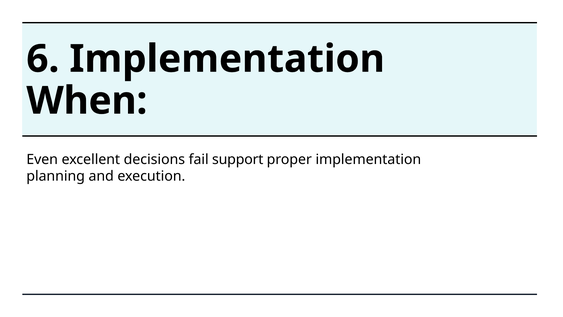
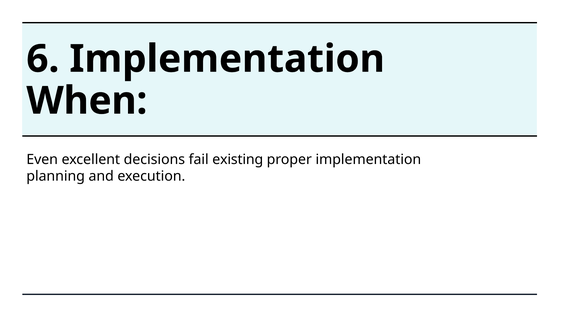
support: support -> existing
